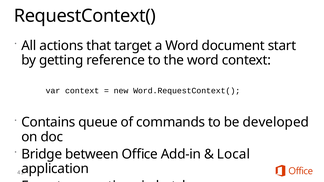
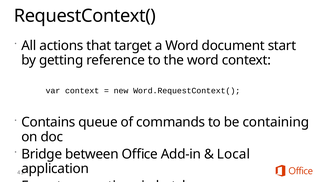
developed: developed -> containing
